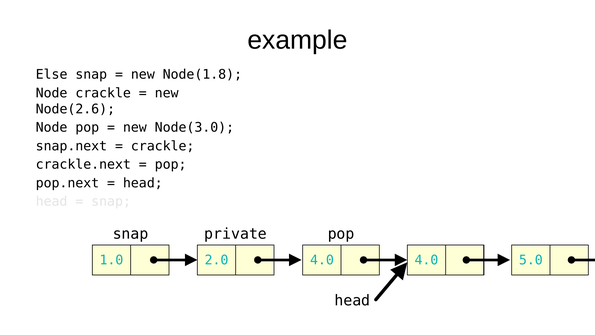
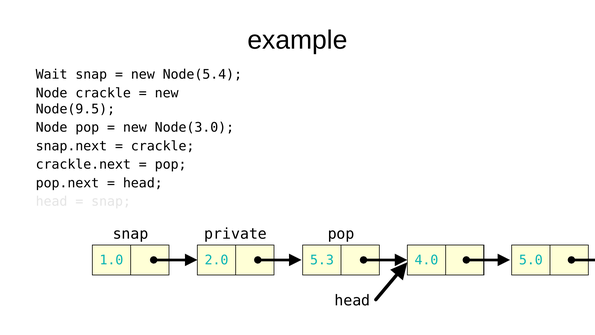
Else: Else -> Wait
Node(1.8: Node(1.8 -> Node(5.4
Node(2.6: Node(2.6 -> Node(9.5
4.0 at (322, 260): 4.0 -> 5.3
